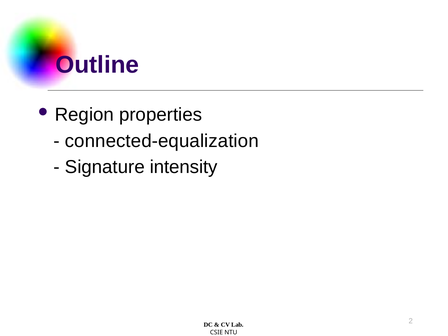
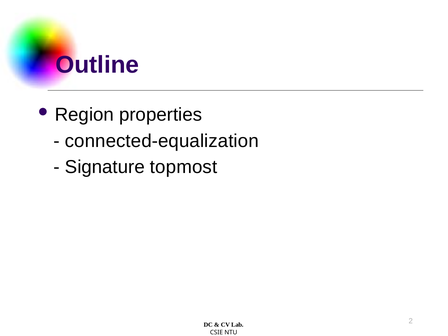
intensity: intensity -> topmost
